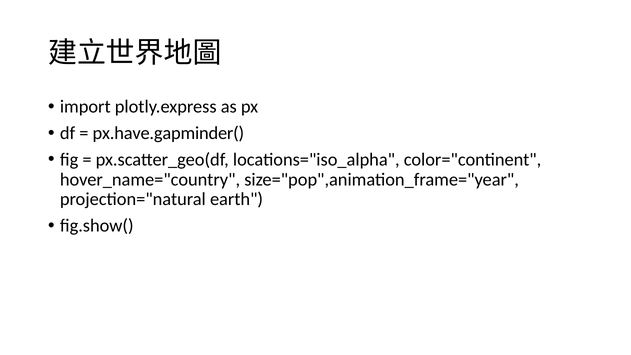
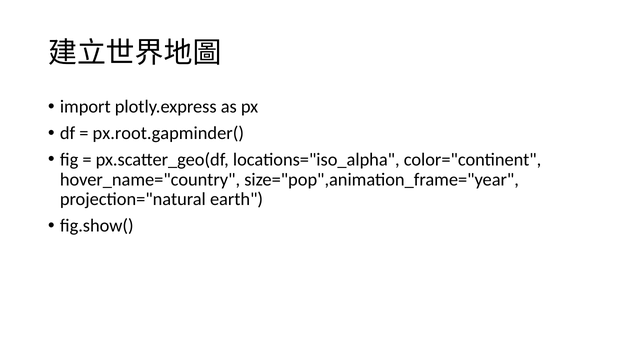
px.have.gapminder(: px.have.gapminder( -> px.root.gapminder(
